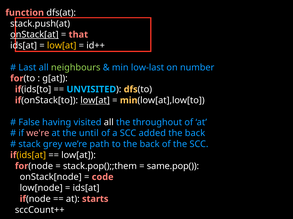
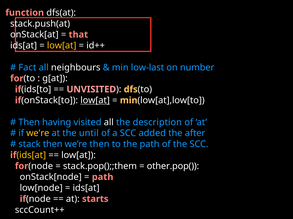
onStack[at underline: present -> none
Last: Last -> Fact
neighbours colour: light green -> white
UNVISITED colour: light blue -> pink
False at (29, 123): False -> Then
throughout: throughout -> description
we're colour: pink -> yellow
back at (195, 134): back -> after
stack grey: grey -> then
we’re path: path -> then
to the back: back -> path
same.pop(: same.pop( -> other.pop(
code at (103, 178): code -> path
